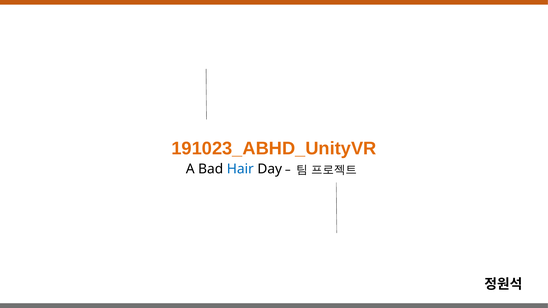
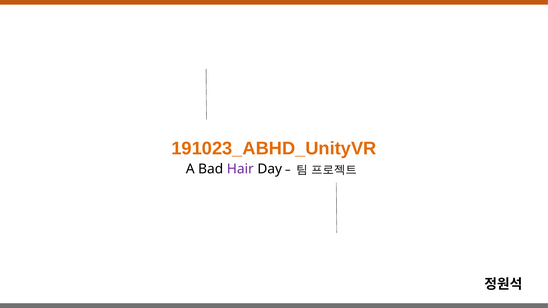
Hair colour: blue -> purple
